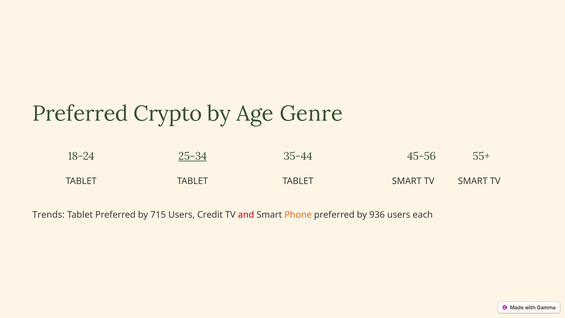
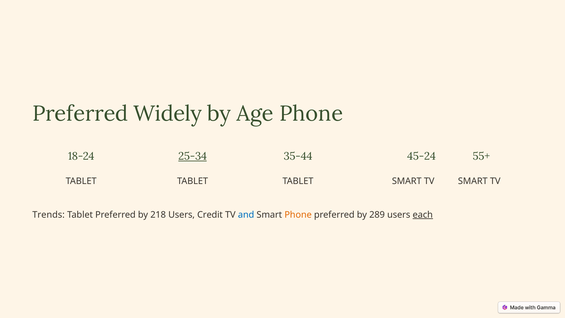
Crypto: Crypto -> Widely
Age Genre: Genre -> Phone
45-56: 45-56 -> 45-24
715: 715 -> 218
and colour: red -> blue
936: 936 -> 289
each underline: none -> present
